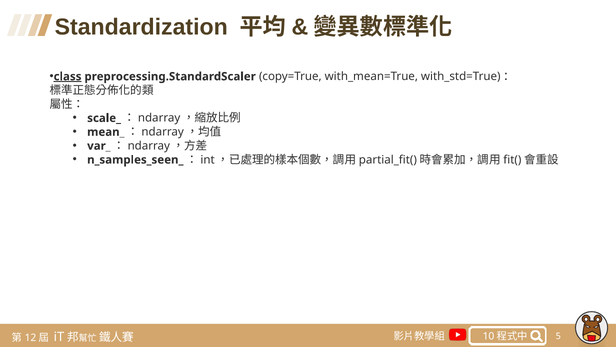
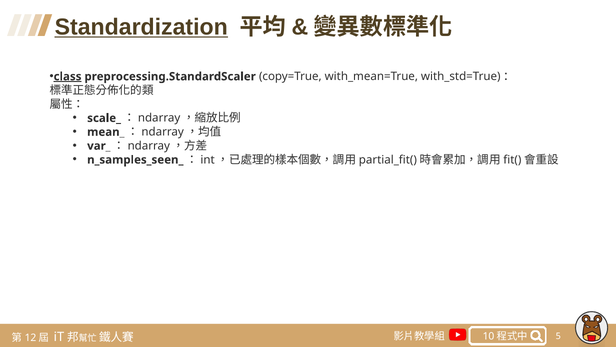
Standardization underline: none -> present
